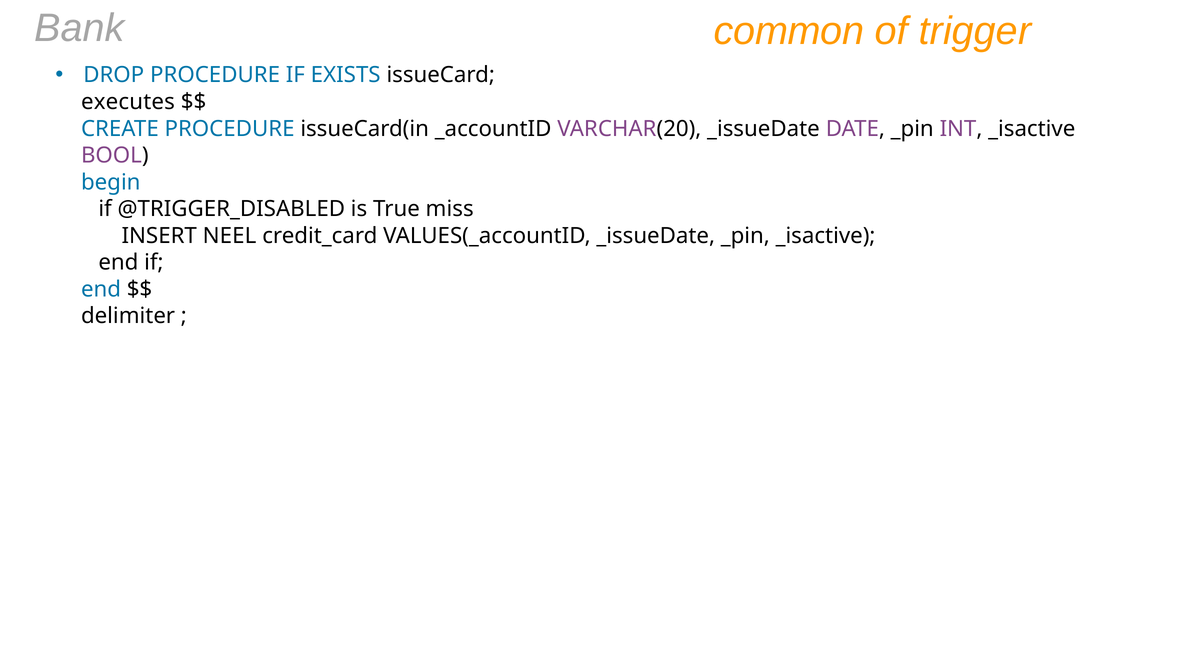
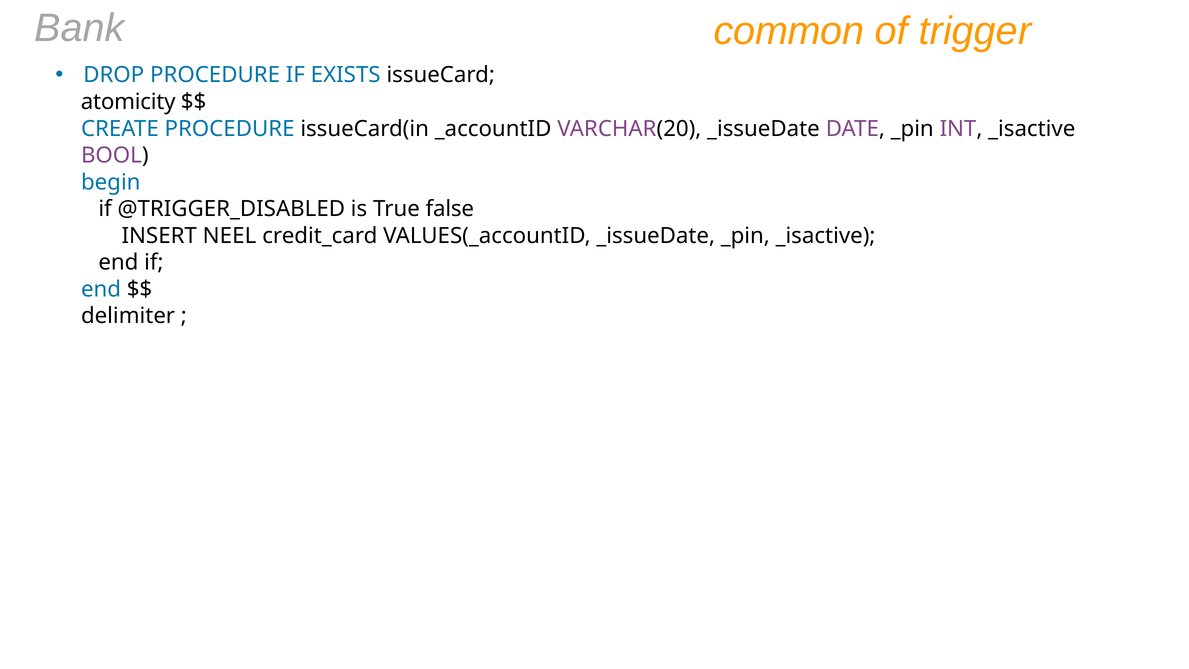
executes: executes -> atomicity
miss: miss -> false
